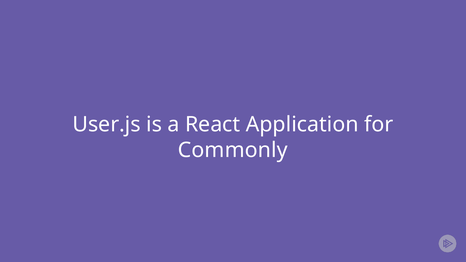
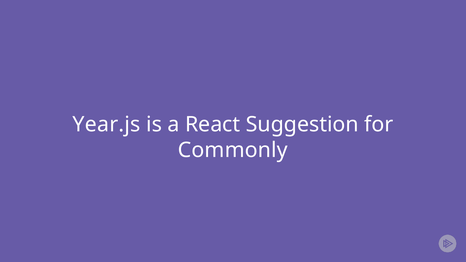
User.js: User.js -> Year.js
Application: Application -> Suggestion
